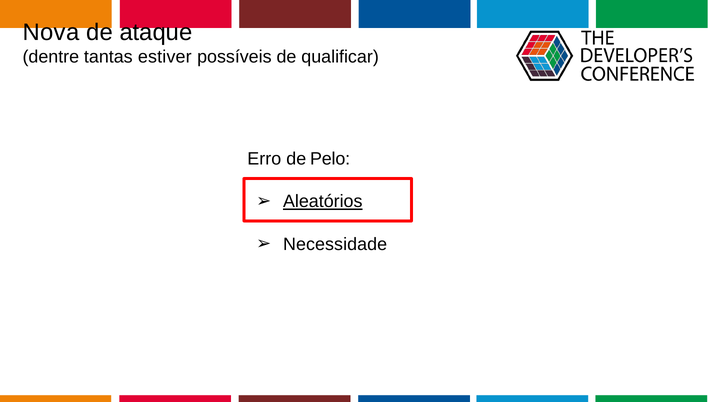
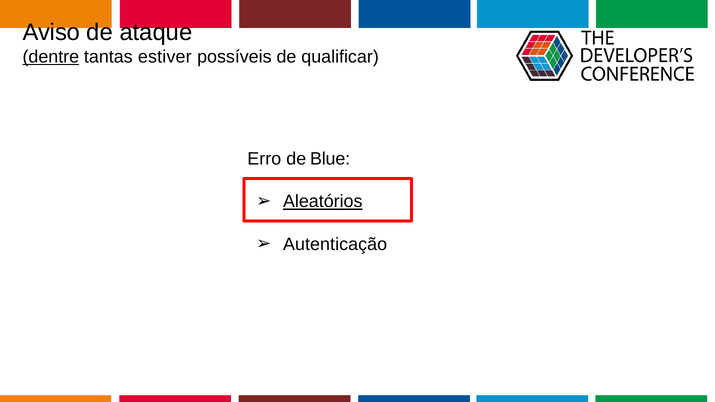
Nova: Nova -> Aviso
dentre underline: none -> present
Pelo: Pelo -> Blue
Necessidade: Necessidade -> Autenticação
